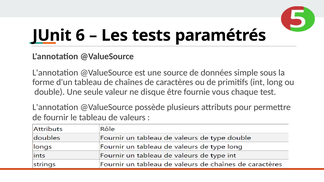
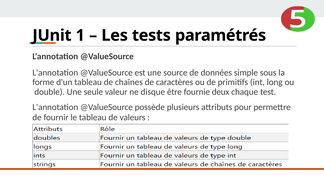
6: 6 -> 1
vous: vous -> deux
